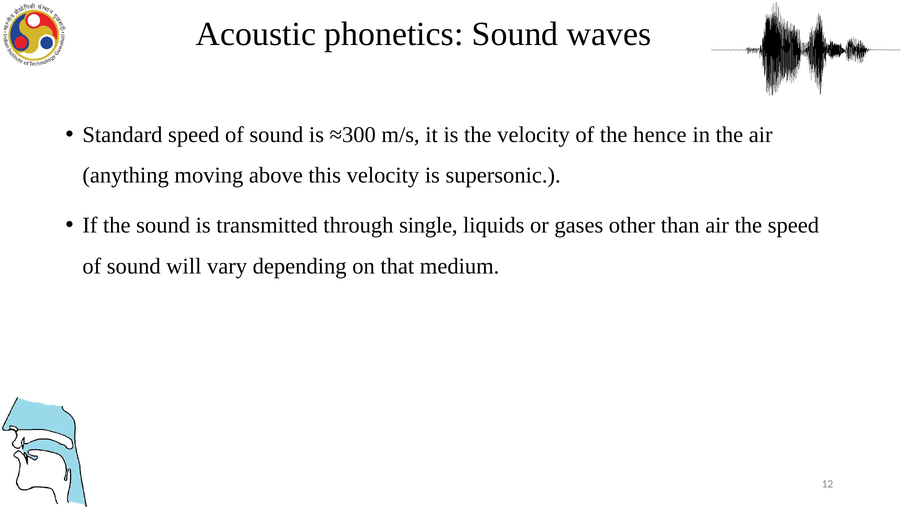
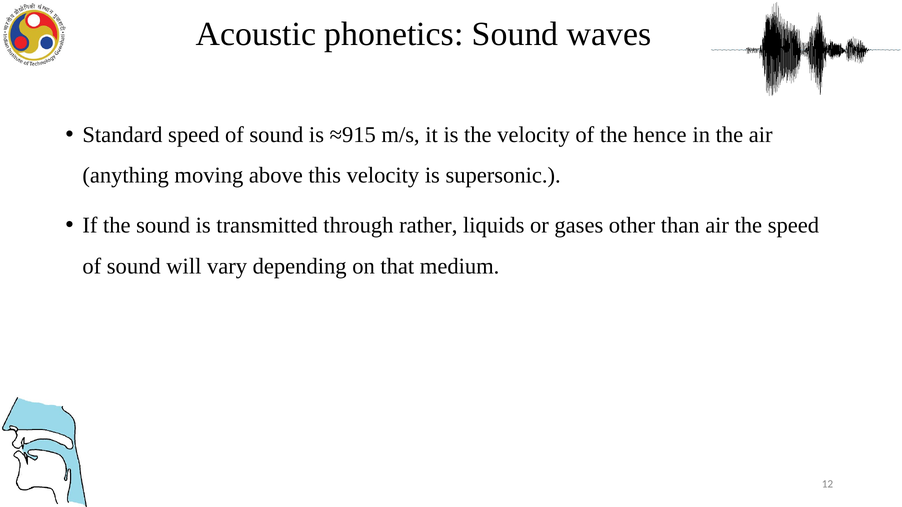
≈300: ≈300 -> ≈915
single: single -> rather
